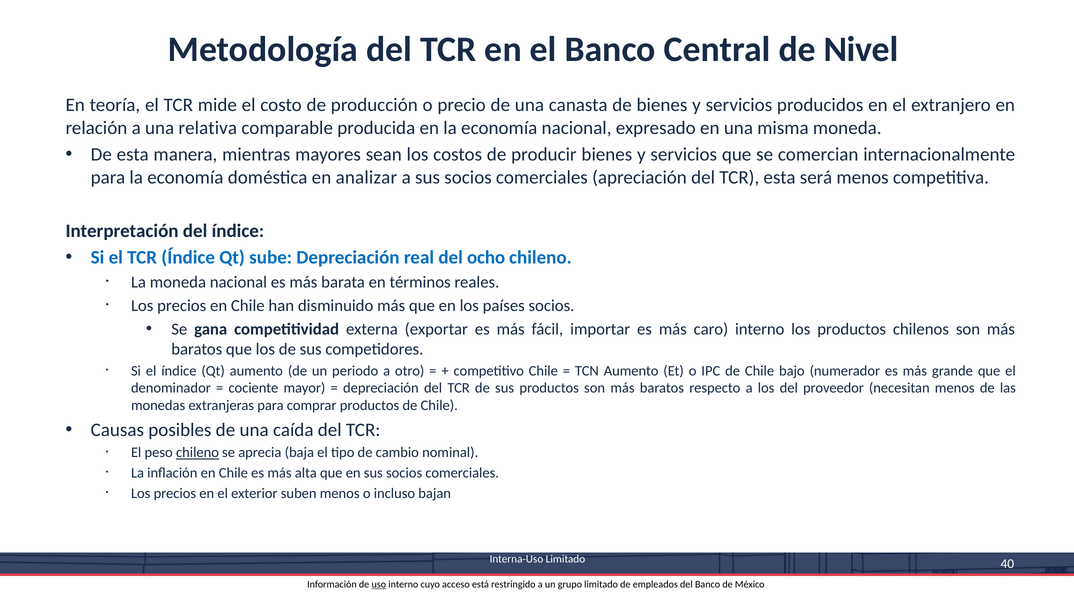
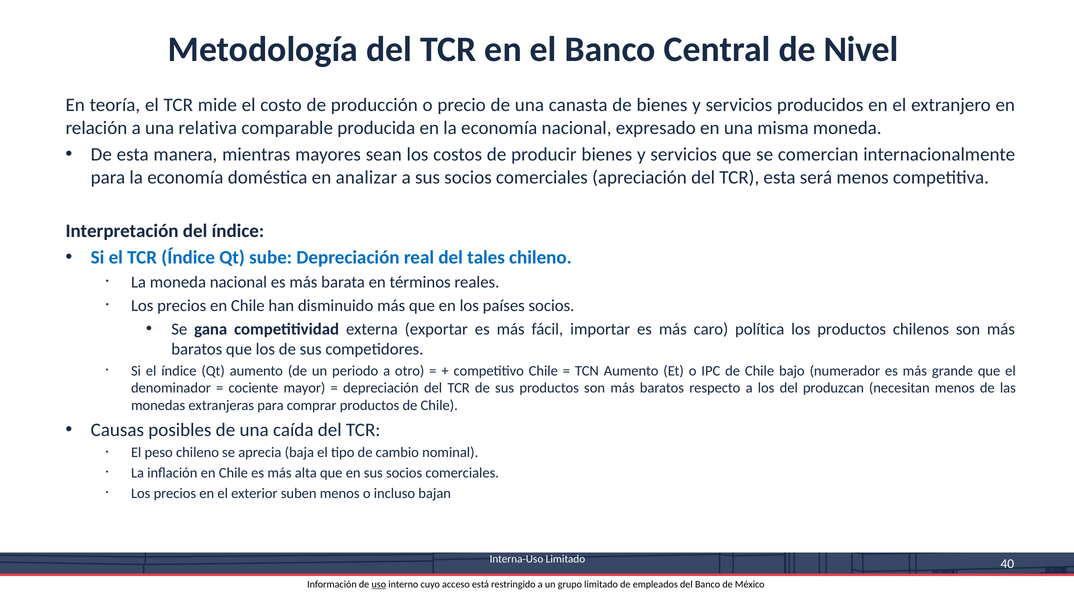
ocho: ocho -> tales
caro interno: interno -> política
proveedor: proveedor -> produzcan
chileno at (198, 453) underline: present -> none
